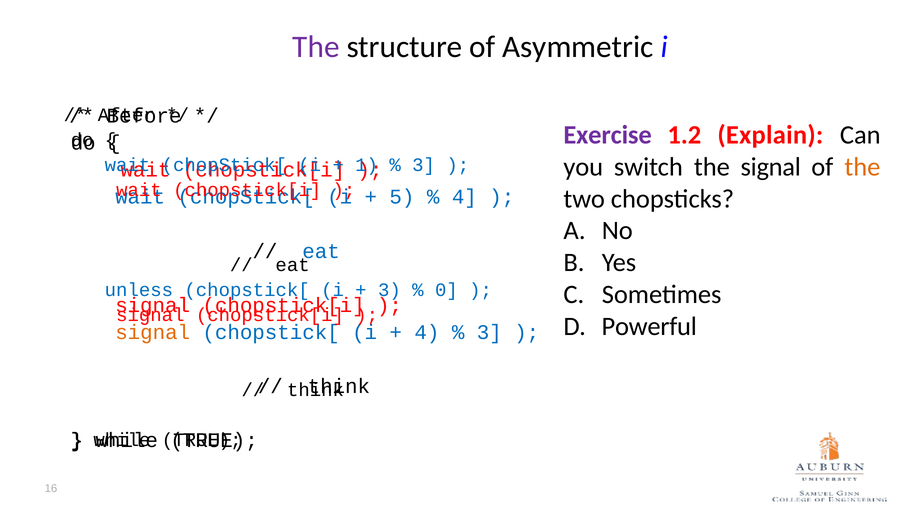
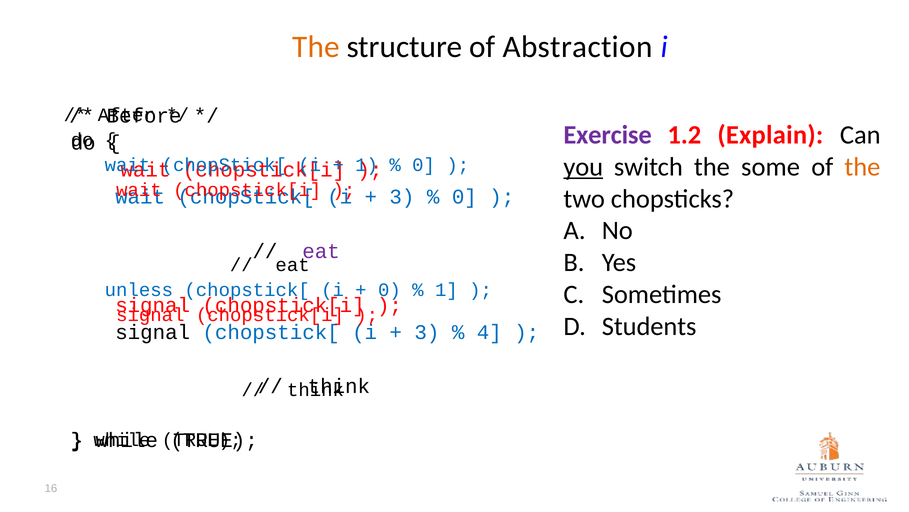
The at (316, 47) colour: purple -> orange
Asymmetric: Asymmetric -> Abstraction
you underline: none -> present
the signal: signal -> some
3 at (424, 165): 3 -> 0
5 at (402, 197): 5 -> 3
4 at (464, 197): 4 -> 0
eat at (321, 251) colour: blue -> purple
3 at (389, 290): 3 -> 0
0 at (446, 290): 0 -> 1
Powerful: Powerful -> Students
signal at (153, 332) colour: orange -> black
4 at (427, 332): 4 -> 3
3 at (489, 332): 3 -> 4
